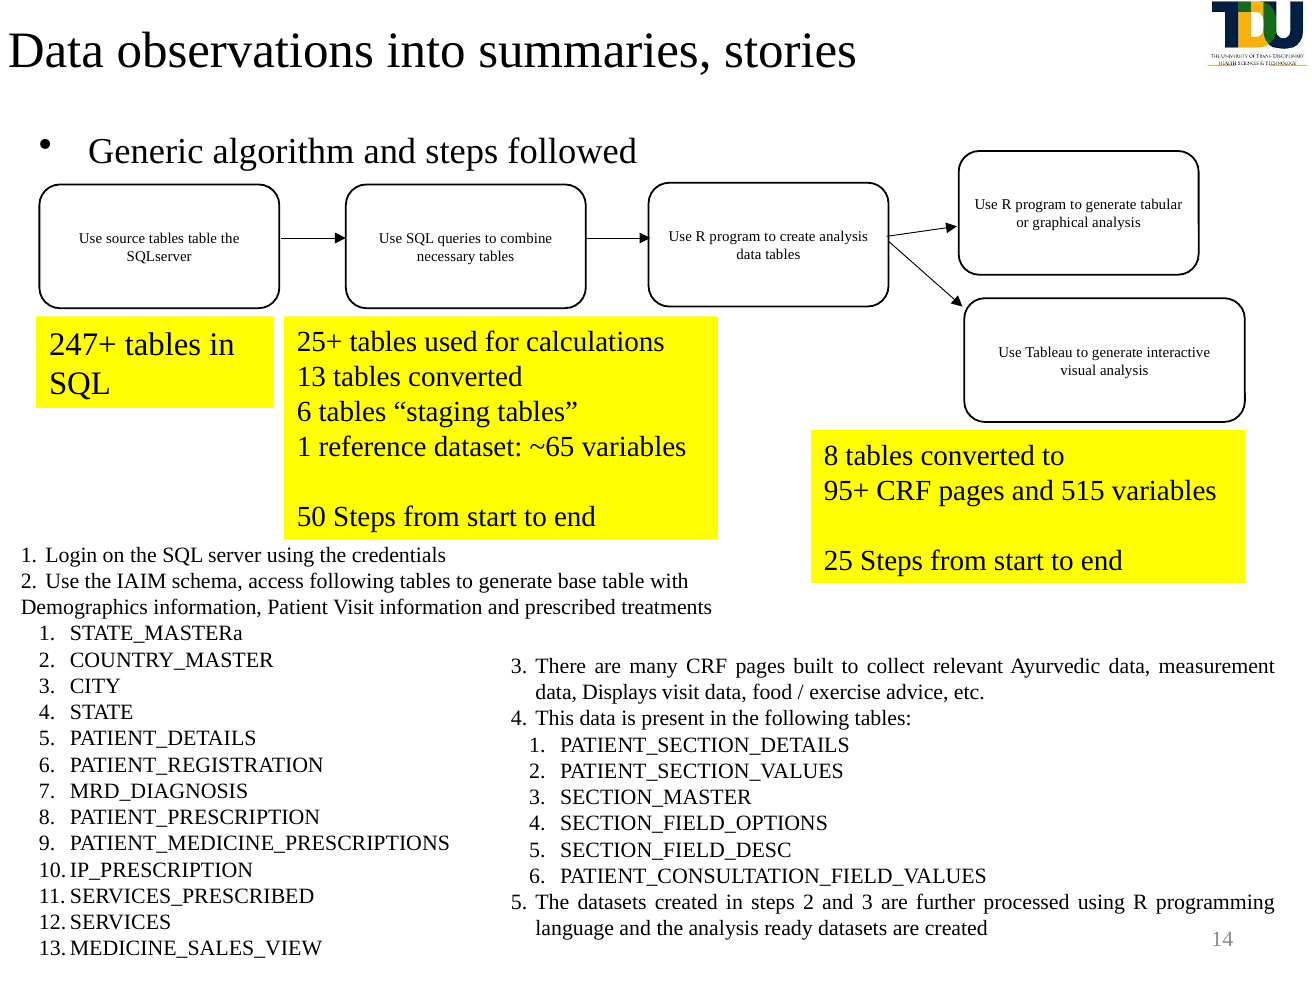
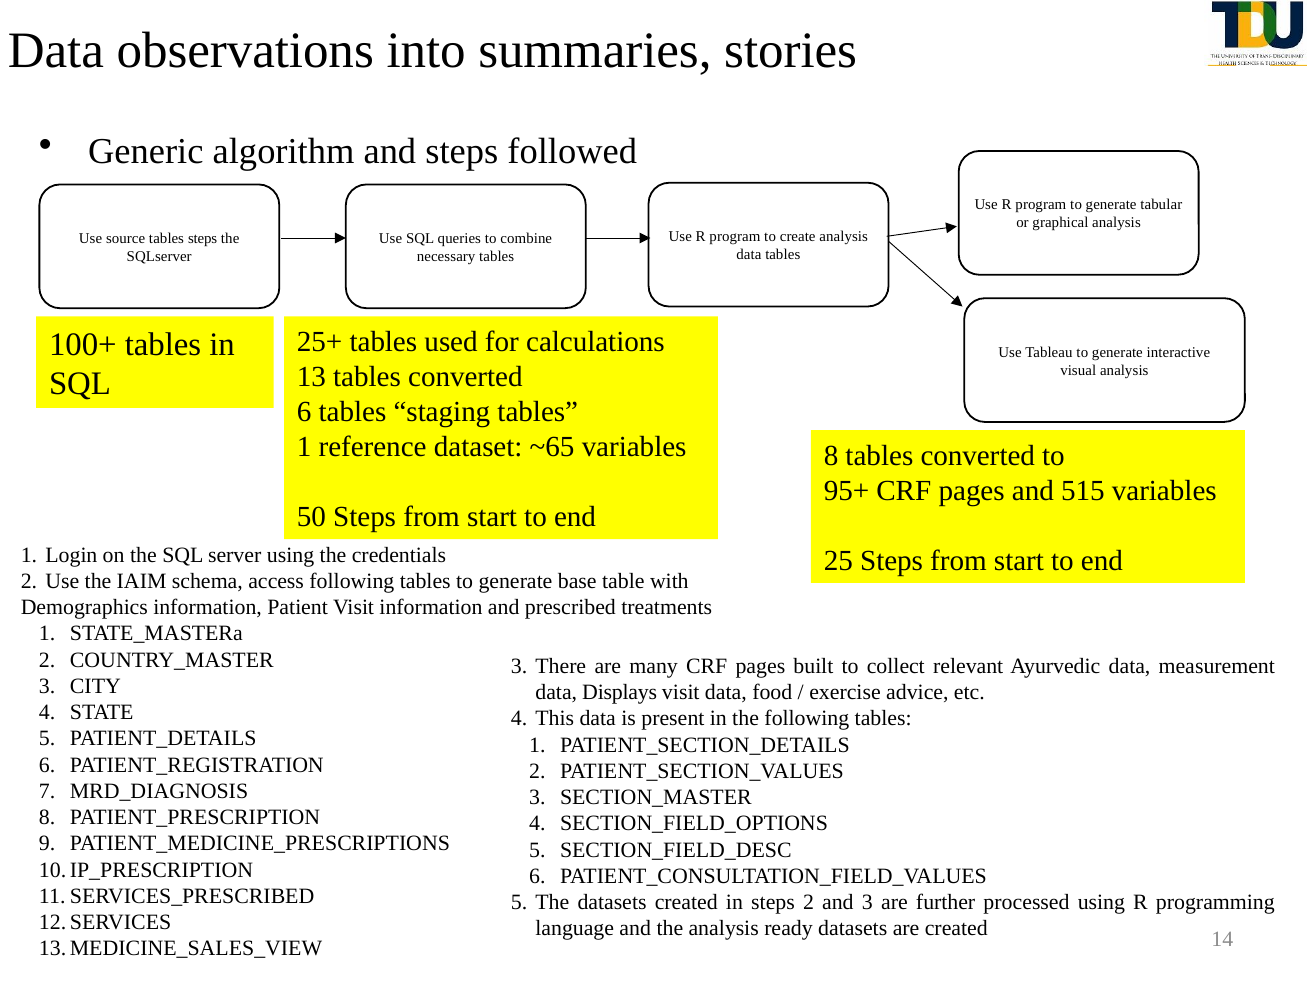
tables table: table -> steps
247+: 247+ -> 100+
